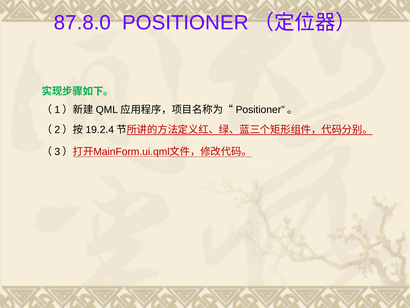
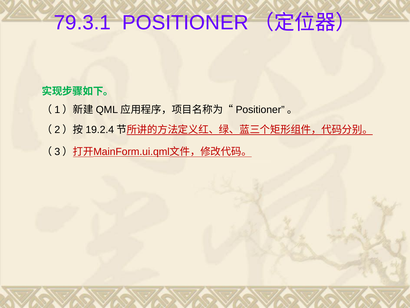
87.8.0: 87.8.0 -> 79.3.1
